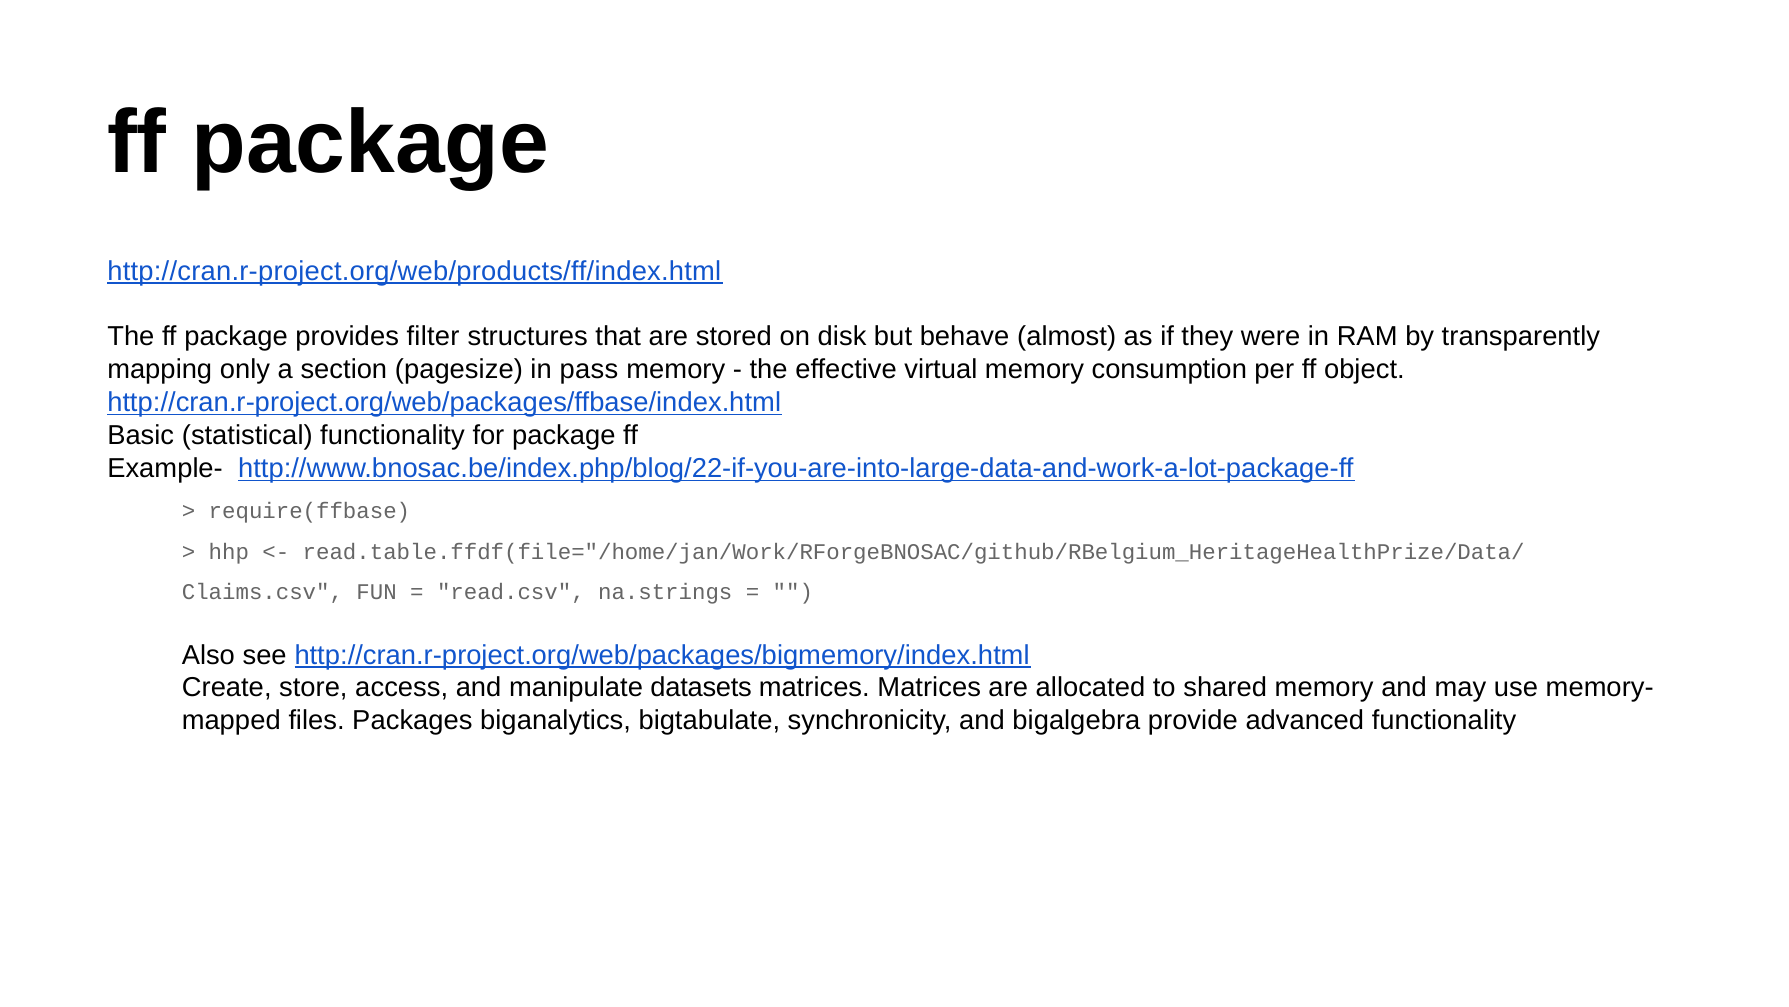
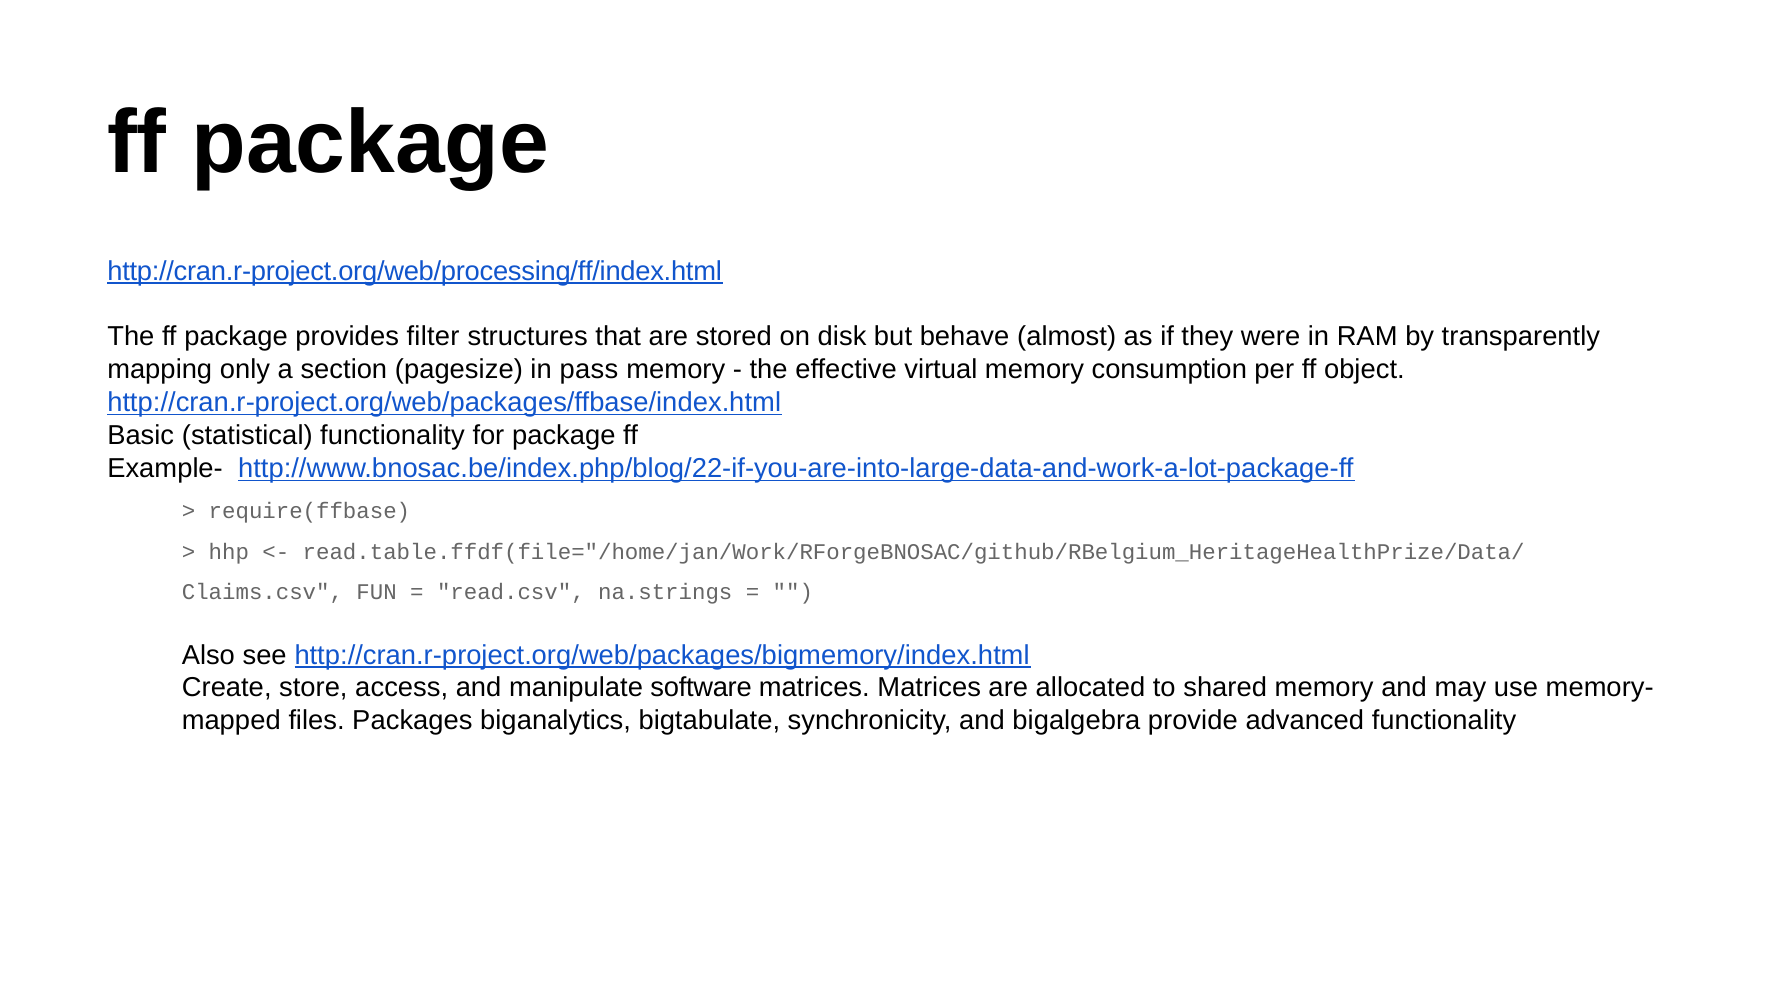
http://cran.r-project.org/web/products/ff/index.html: http://cran.r-project.org/web/products/ff/index.html -> http://cran.r-project.org/web/processing/ff/index.html
datasets: datasets -> software
